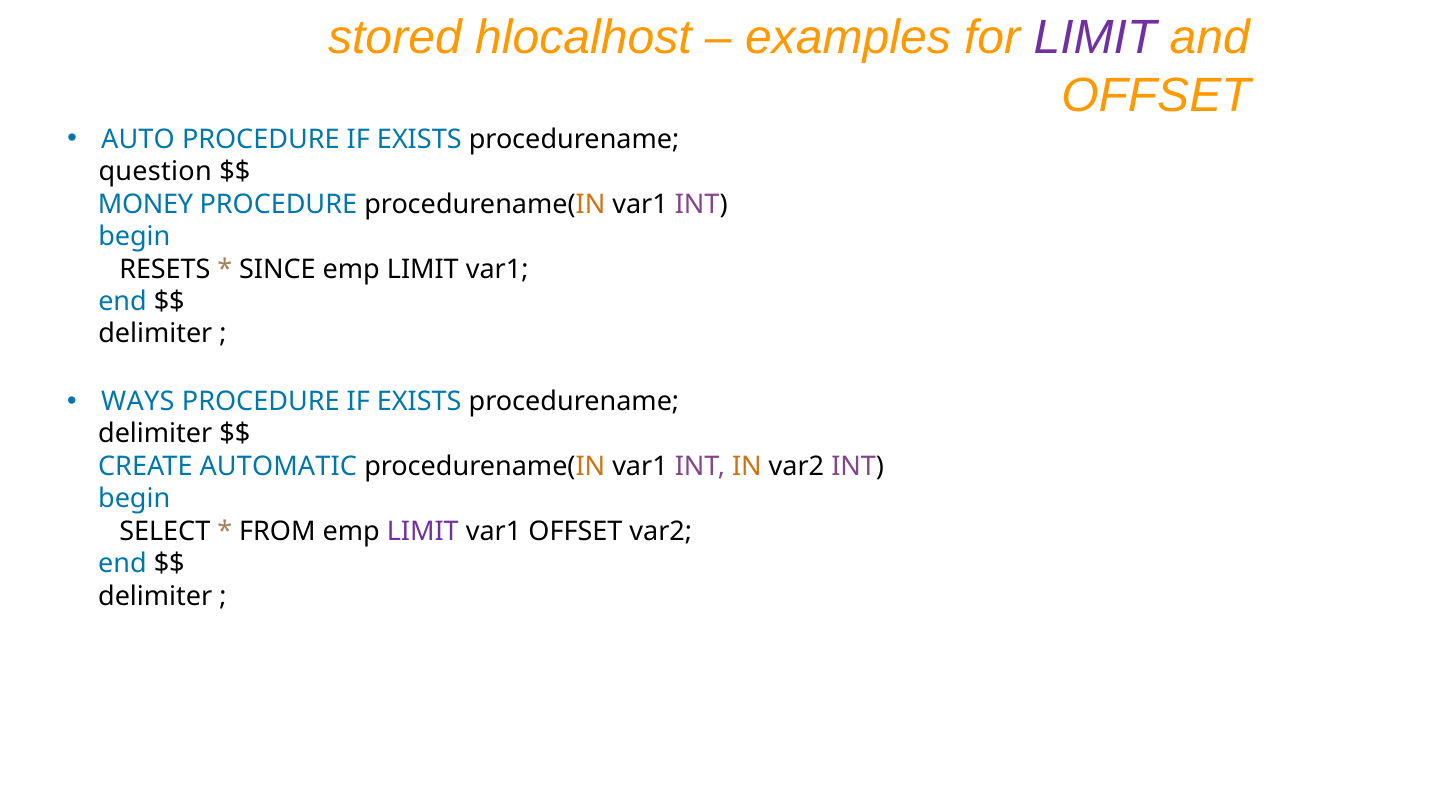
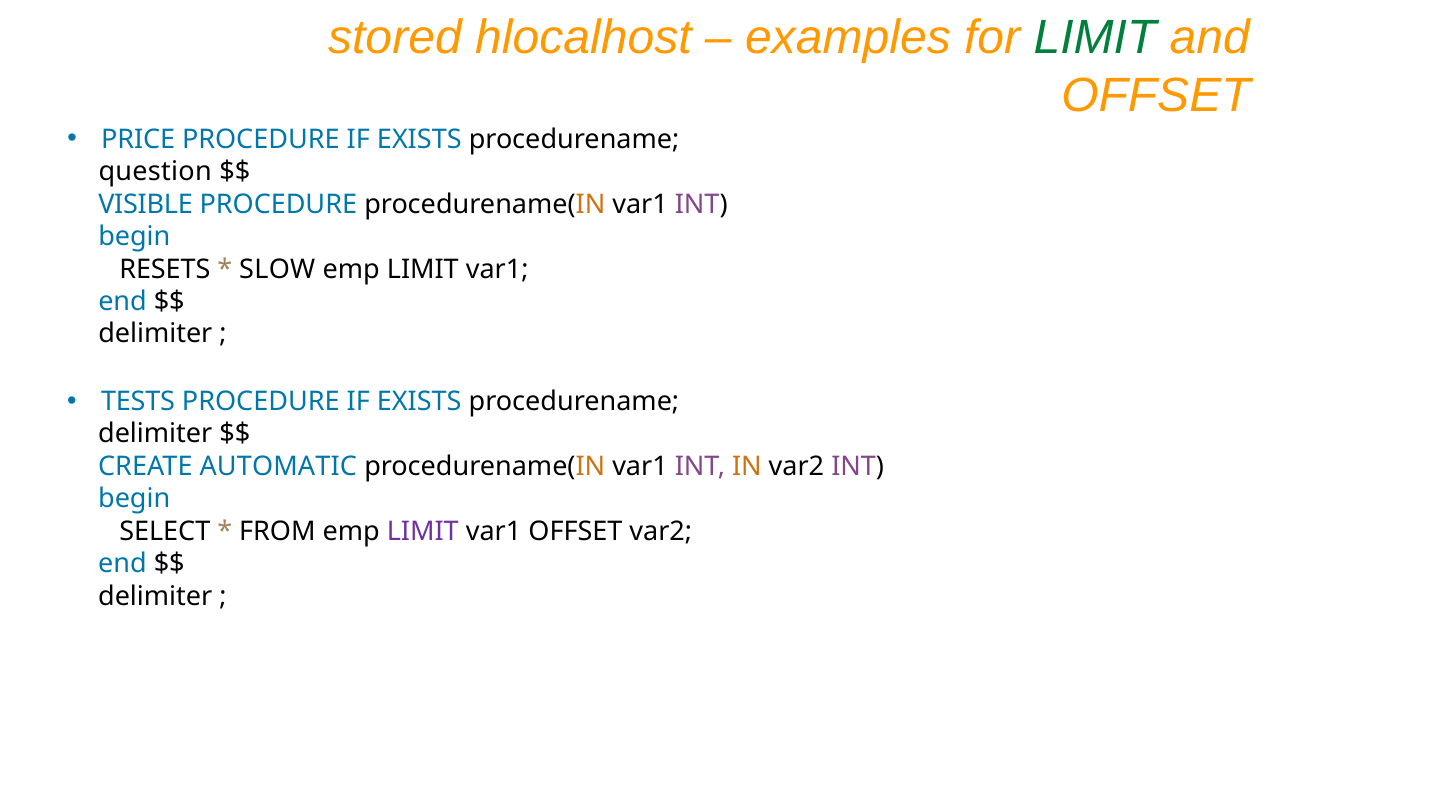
LIMIT at (1095, 37) colour: purple -> green
AUTO: AUTO -> PRICE
MONEY: MONEY -> VISIBLE
SINCE: SINCE -> SLOW
WAYS: WAYS -> TESTS
